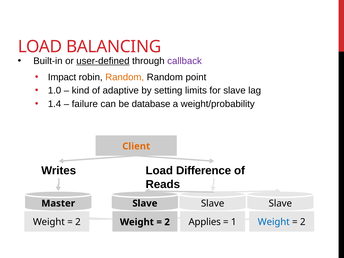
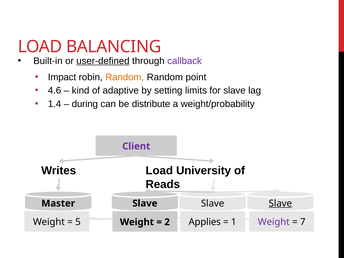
1.0: 1.0 -> 4.6
failure: failure -> during
database: database -> distribute
Client colour: orange -> purple
Difference: Difference -> University
Slave at (280, 203) underline: none -> present
2 at (78, 222): 2 -> 5
Weight at (274, 222) colour: blue -> purple
2 at (303, 222): 2 -> 7
